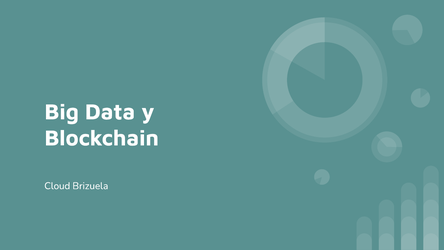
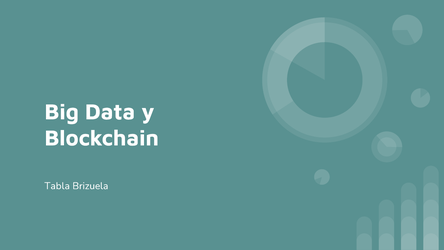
Cloud: Cloud -> Tabla
